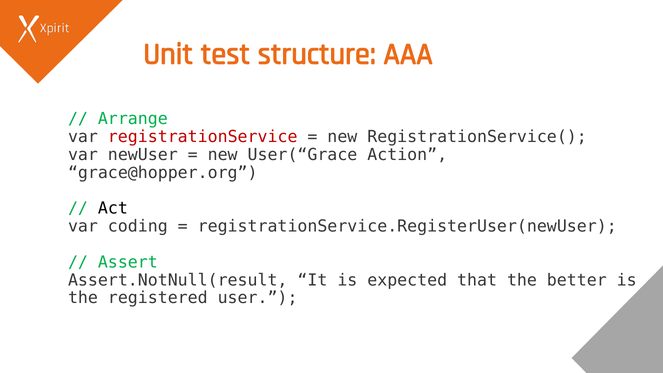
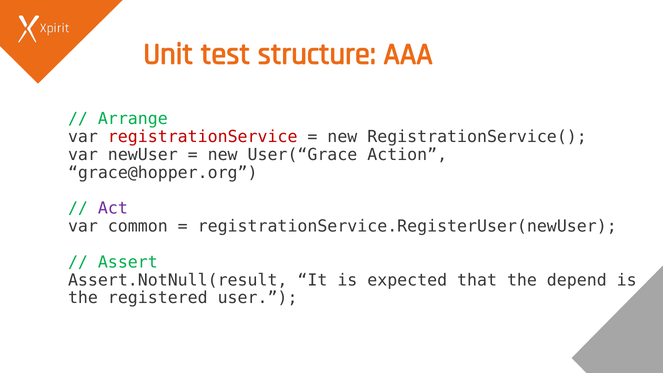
Act colour: black -> purple
coding: coding -> common
better: better -> depend
